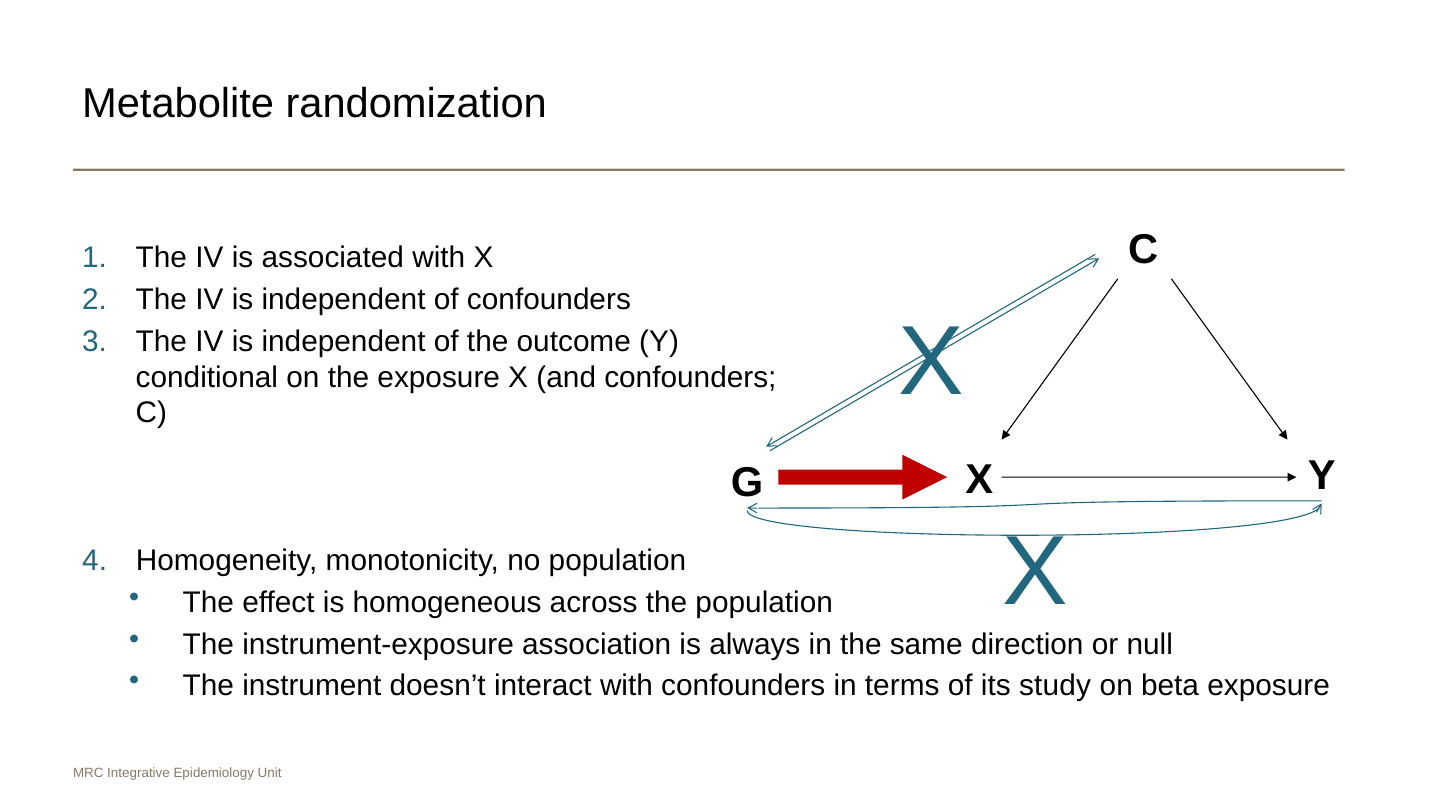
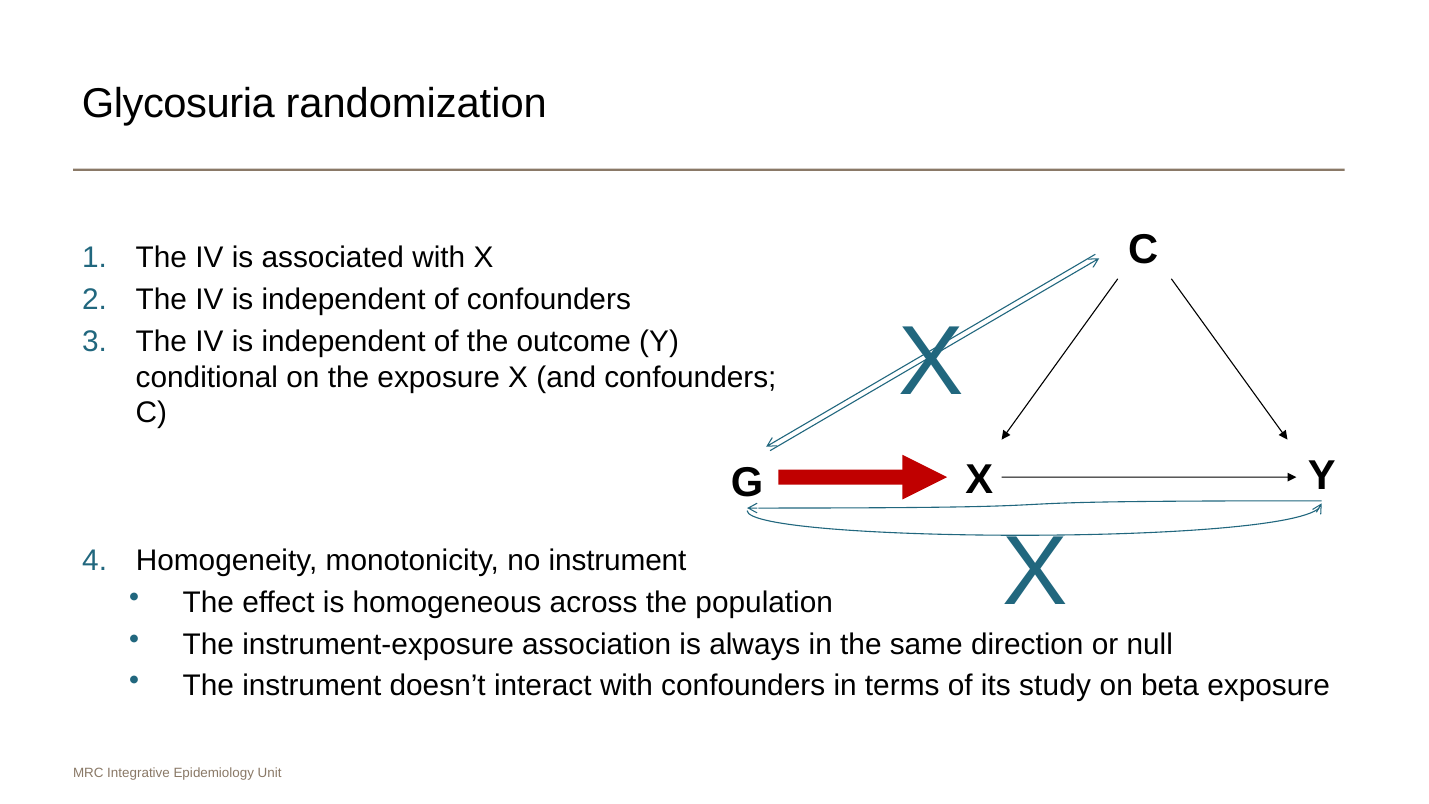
Metabolite: Metabolite -> Glycosuria
no population: population -> instrument
